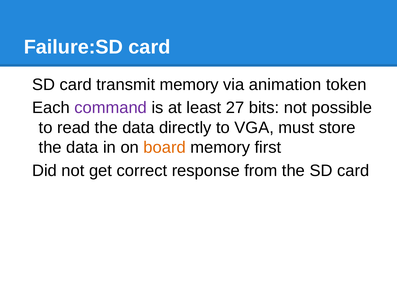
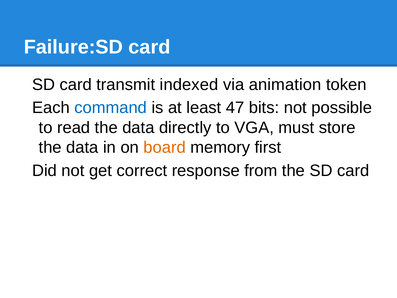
transmit memory: memory -> indexed
command colour: purple -> blue
27: 27 -> 47
